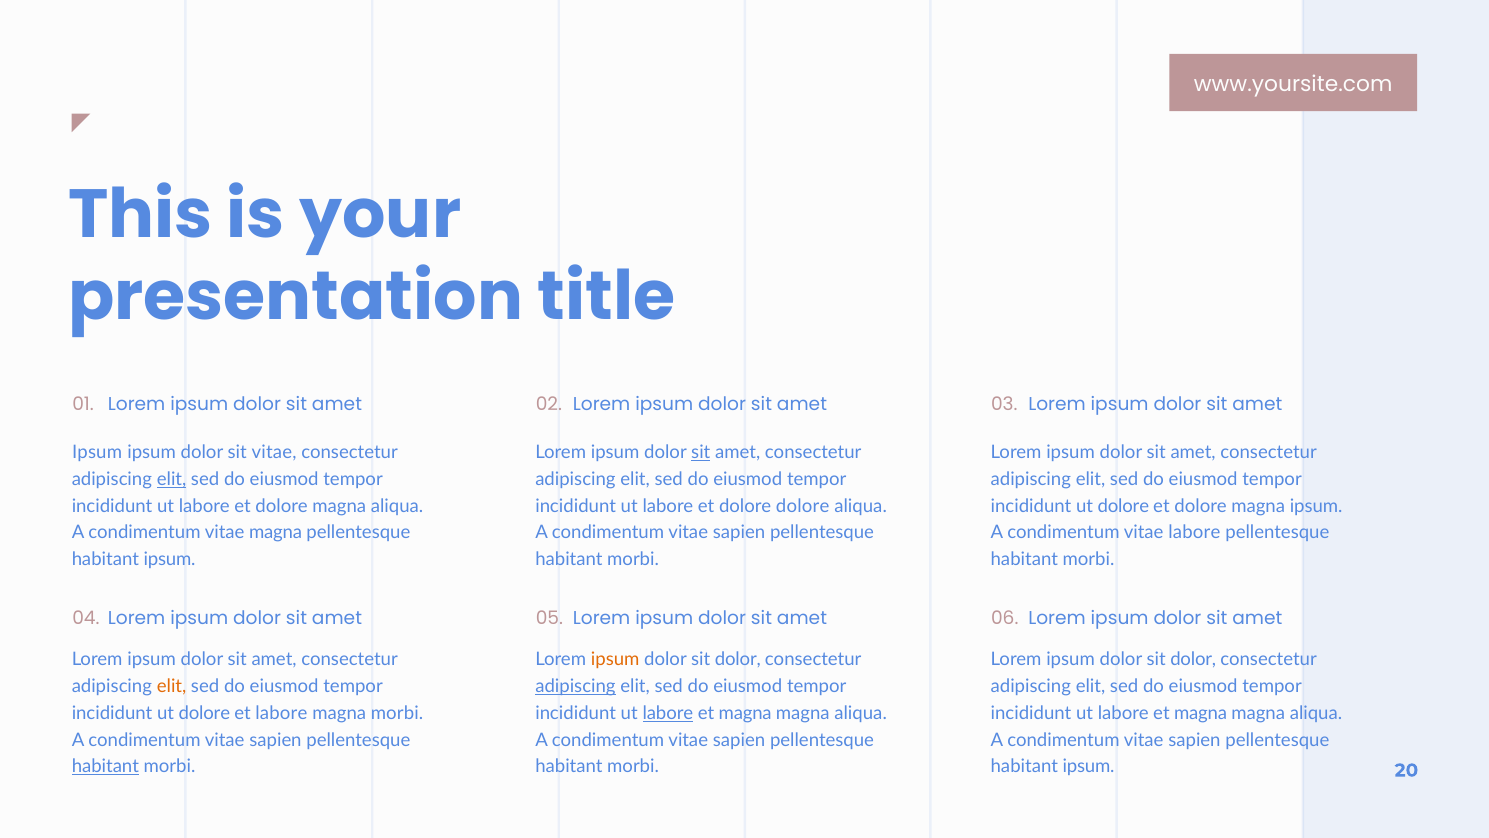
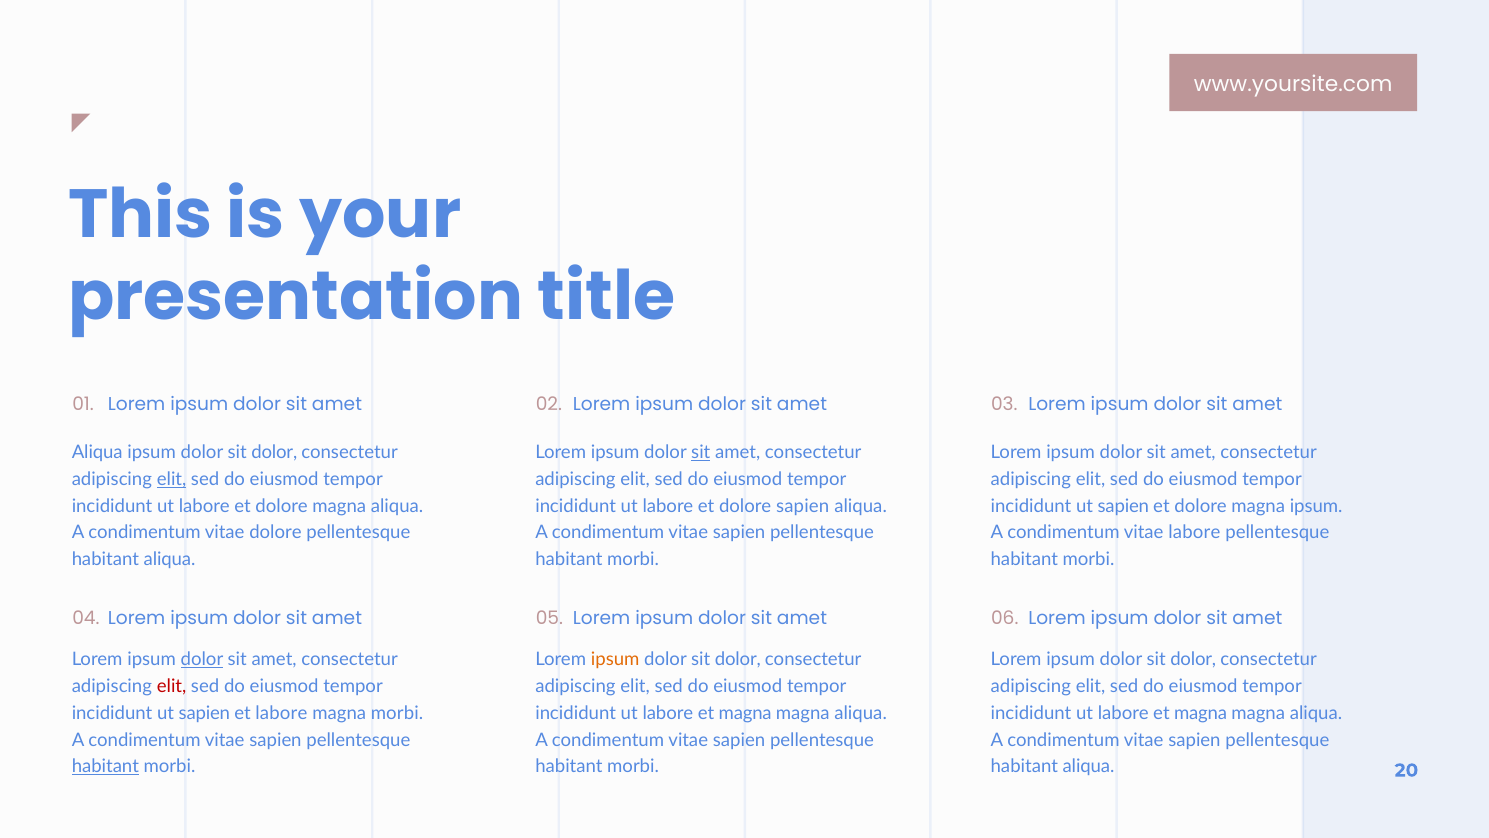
Ipsum at (97, 452): Ipsum -> Aliqua
vitae at (274, 452): vitae -> dolor
dolore dolore: dolore -> sapien
dolore at (1123, 506): dolore -> sapien
vitae magna: magna -> dolore
ipsum at (170, 559): ipsum -> aliqua
dolor at (202, 659) underline: none -> present
elit at (172, 686) colour: orange -> red
adipiscing at (575, 686) underline: present -> none
dolore at (204, 713): dolore -> sapien
labore at (668, 713) underline: present -> none
ipsum at (1089, 766): ipsum -> aliqua
